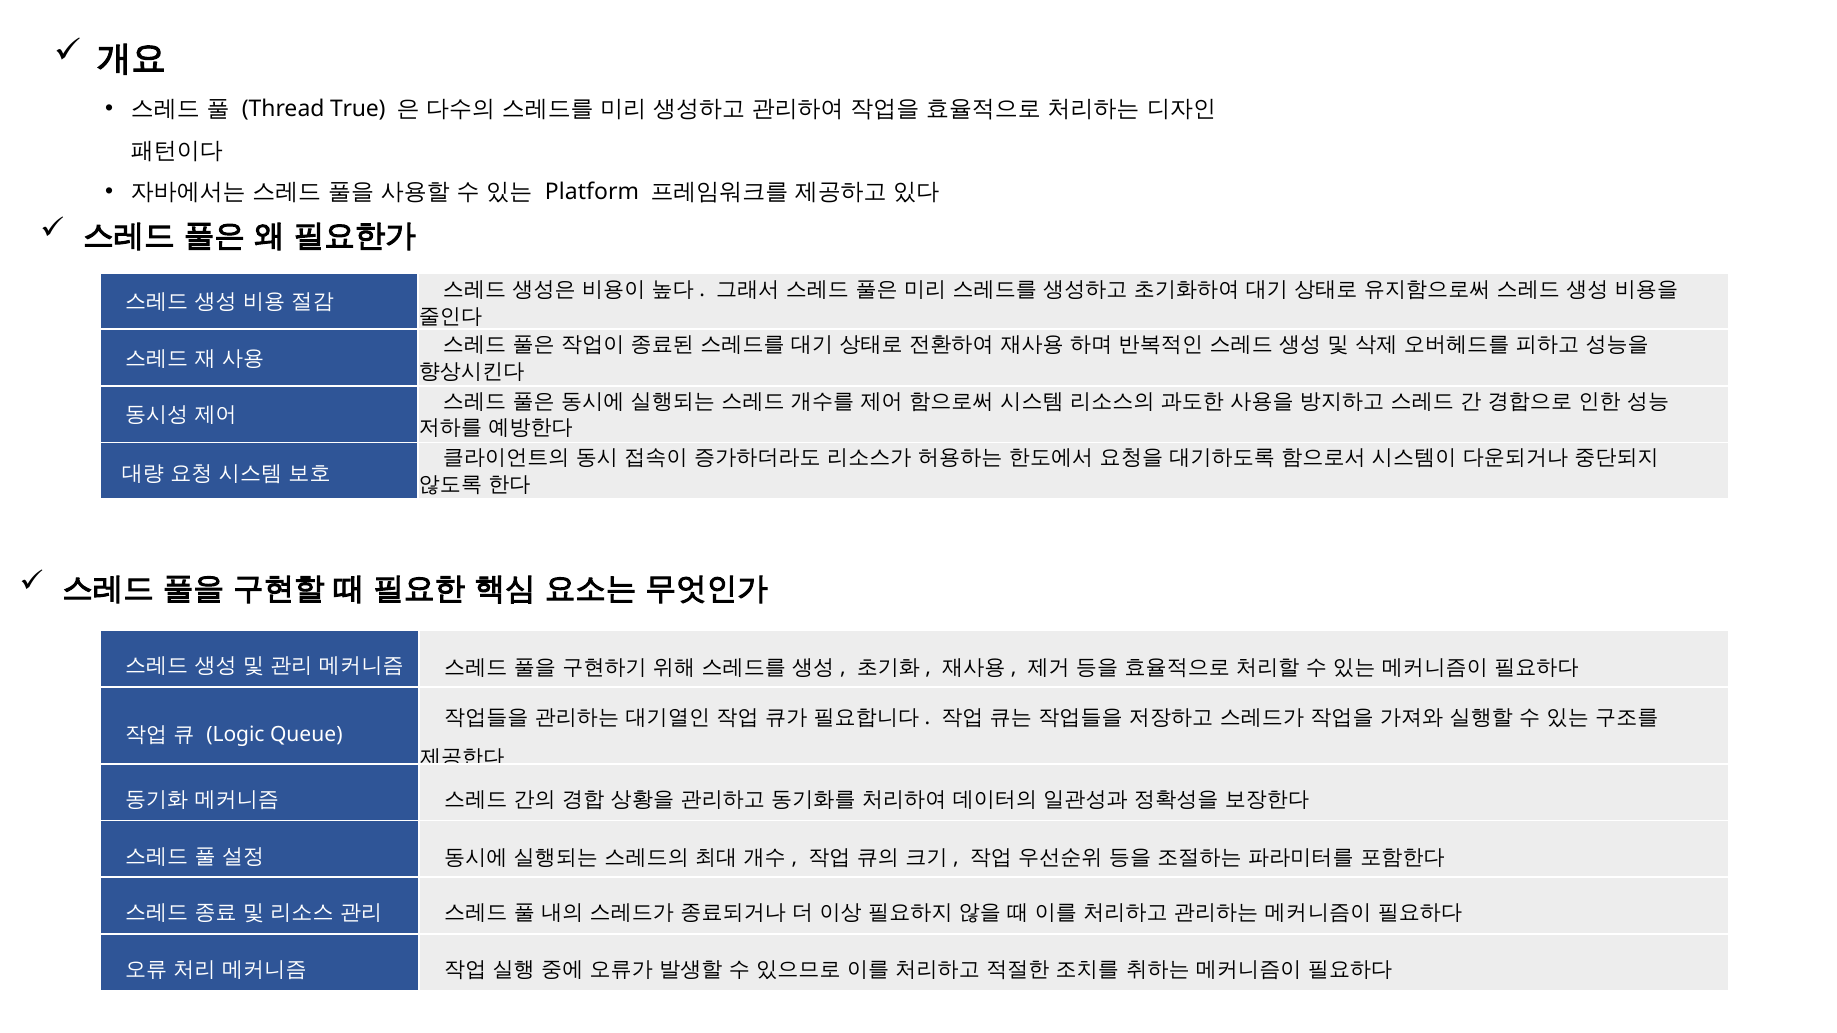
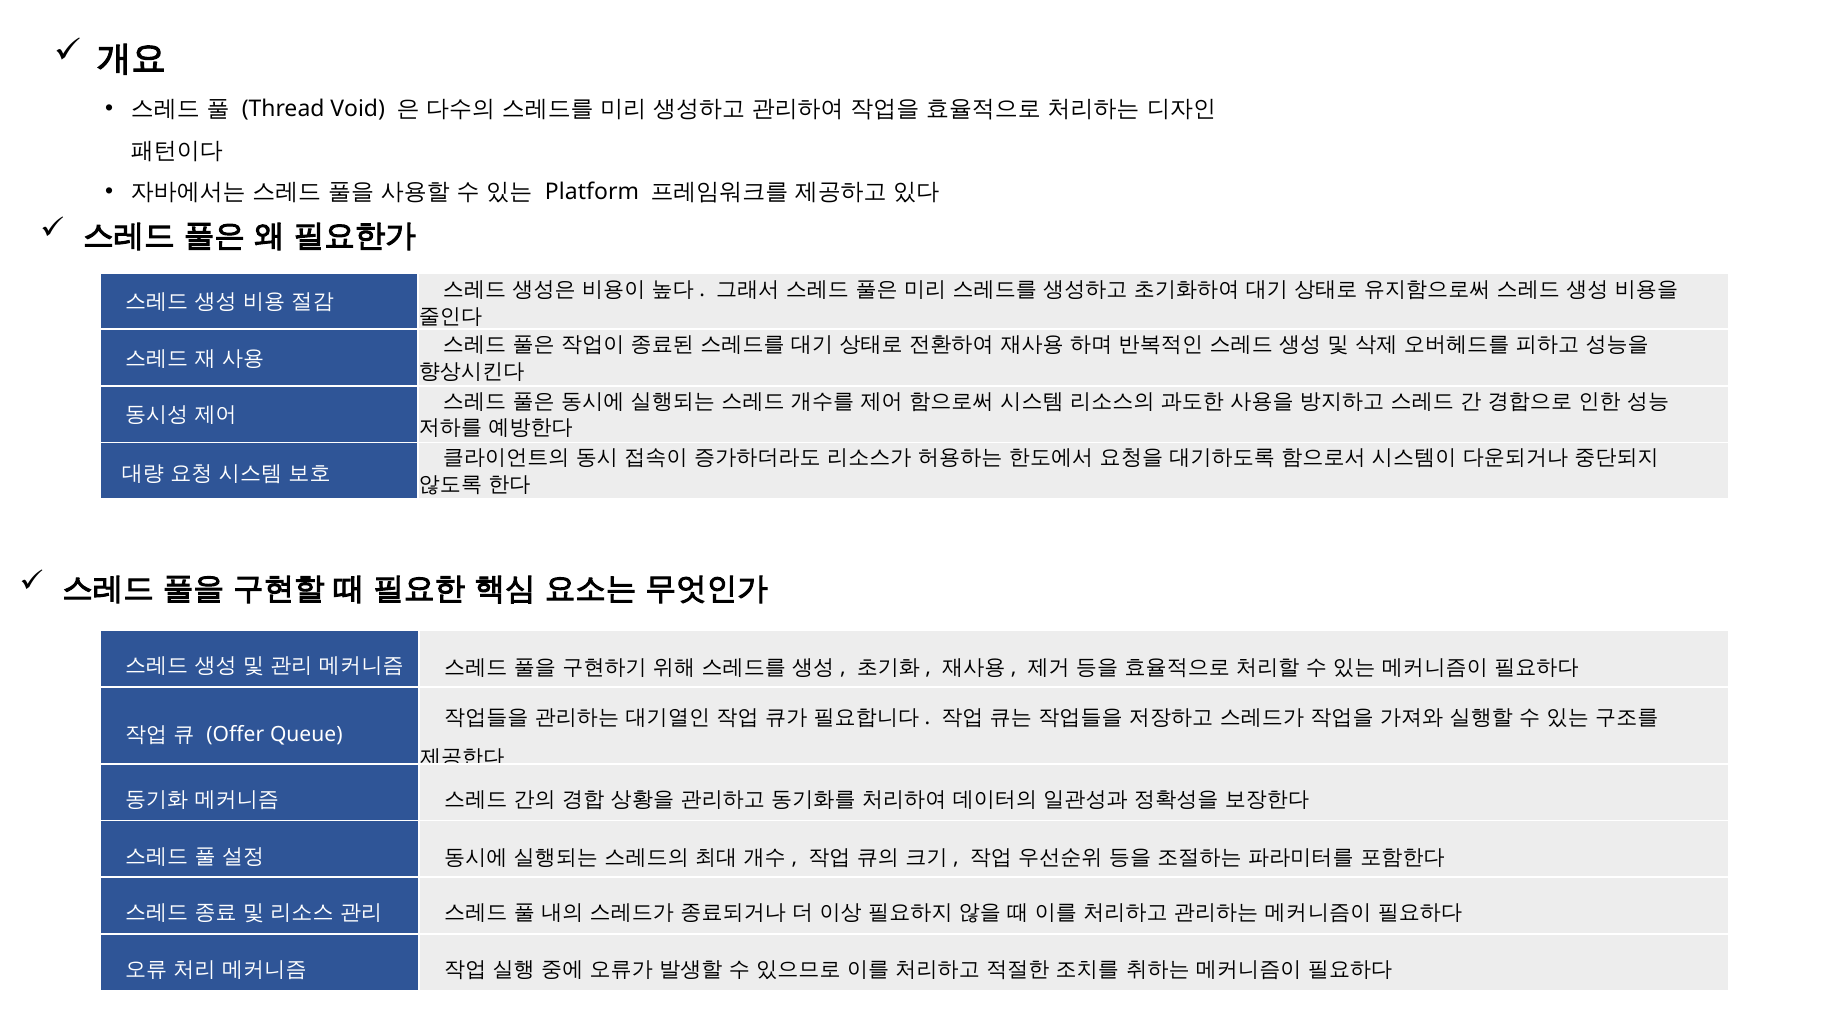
True: True -> Void
Logic: Logic -> Offer
